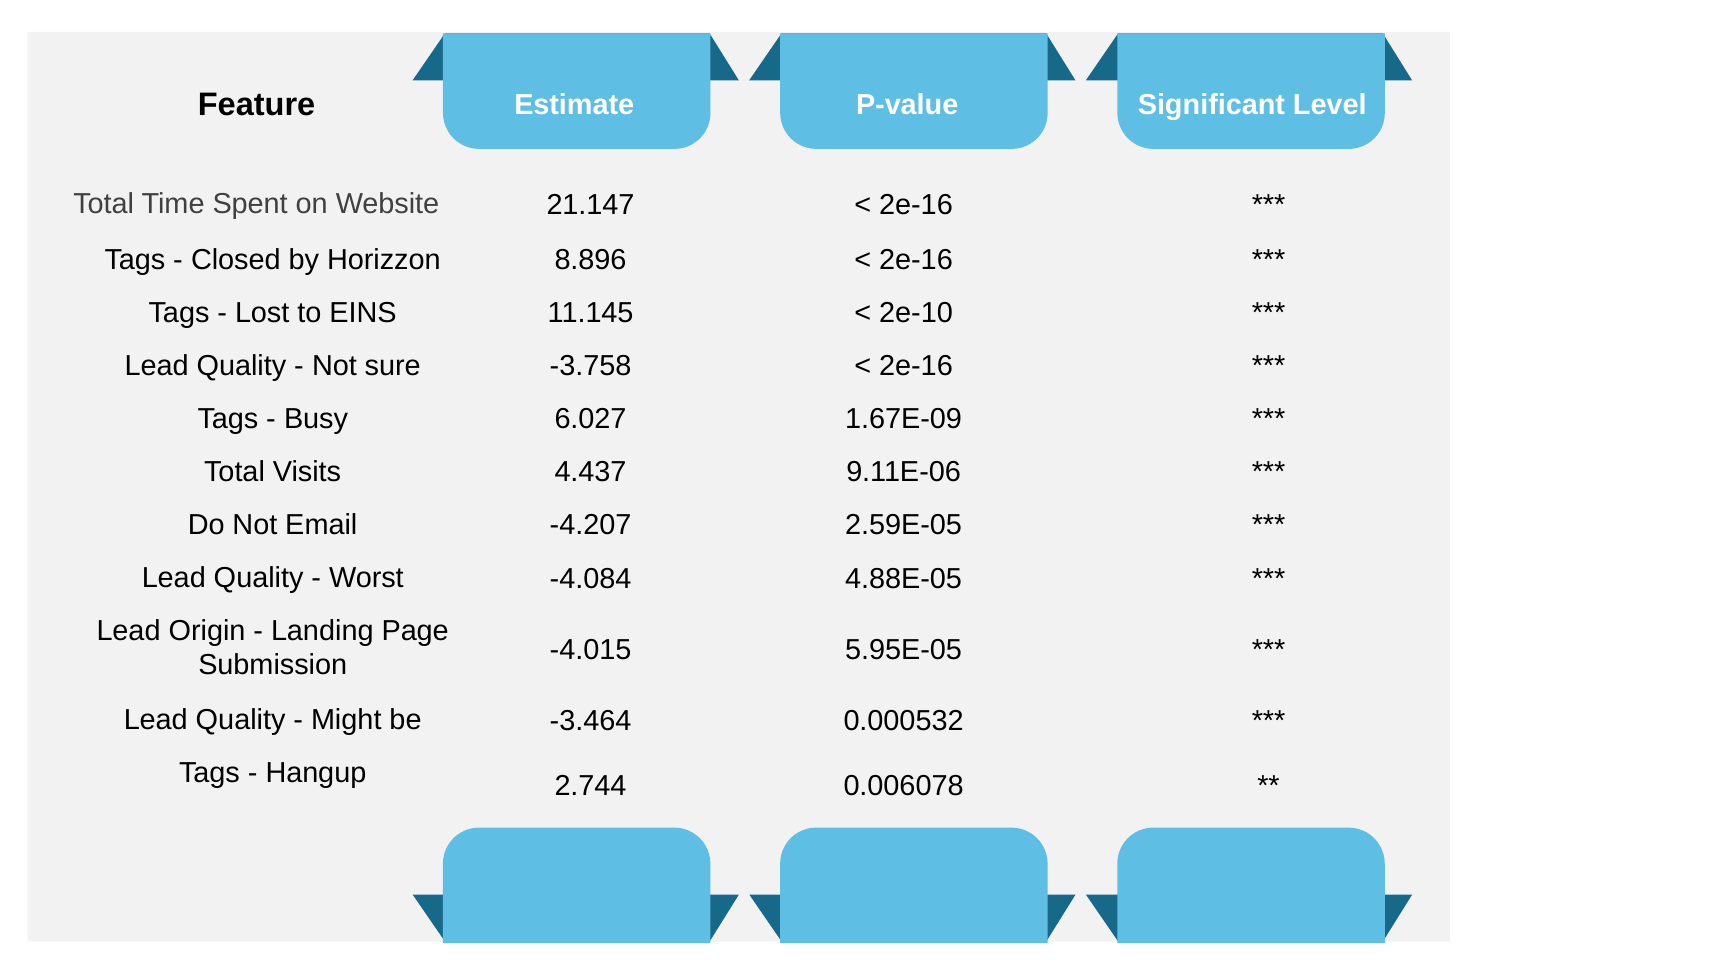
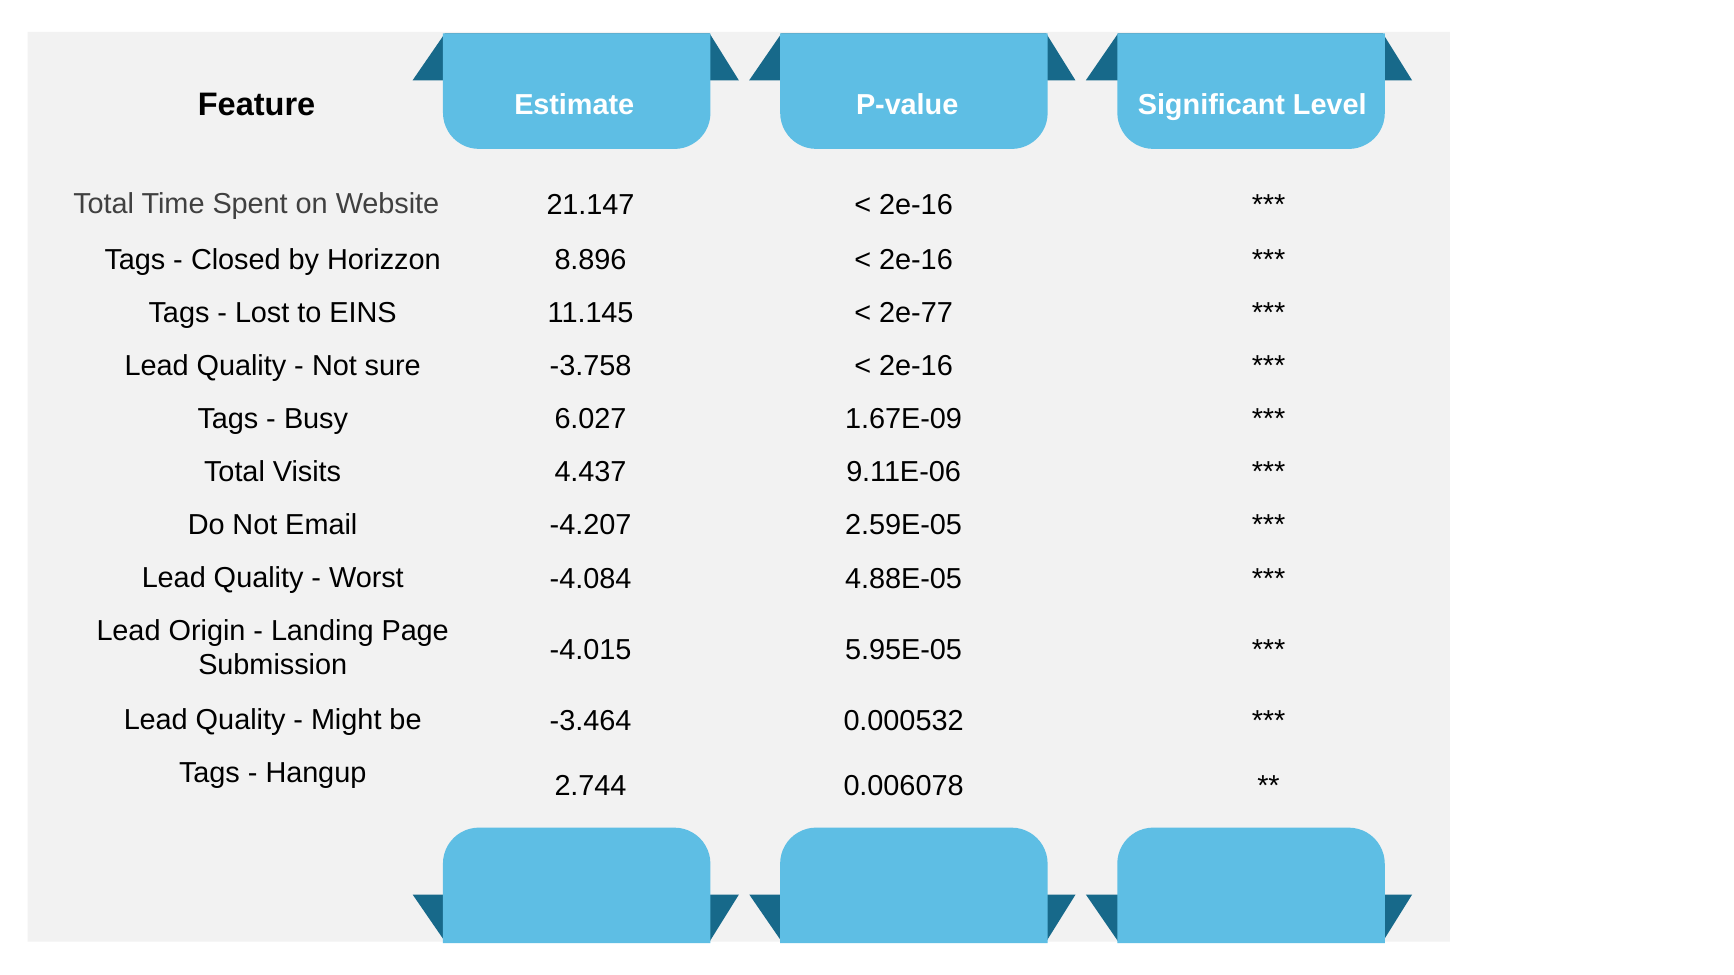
2e-10: 2e-10 -> 2e-77
